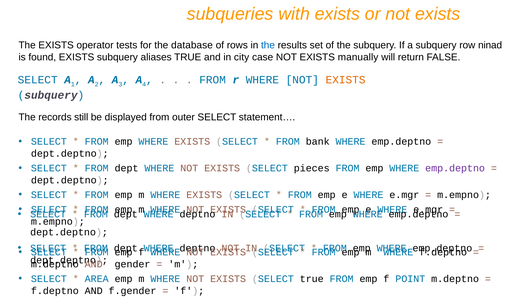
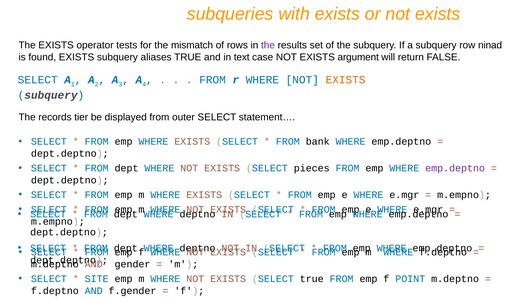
database: database -> mismatch
the at (268, 45) colour: blue -> purple
city: city -> text
manually: manually -> argument
still: still -> tier
AREA: AREA -> SITE
AND at (94, 291) colour: black -> blue
